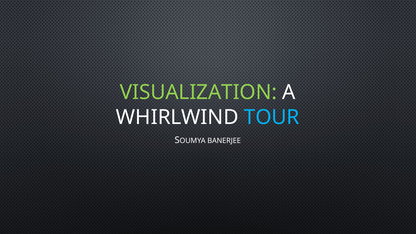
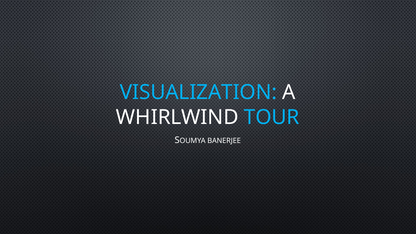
VISUALIZATION colour: light green -> light blue
